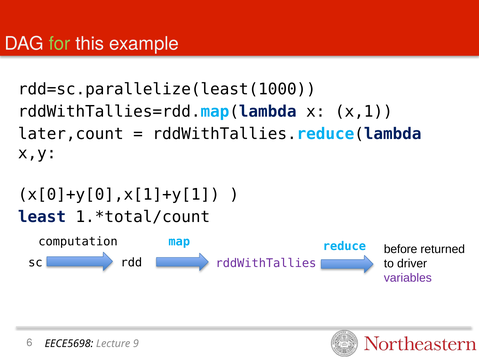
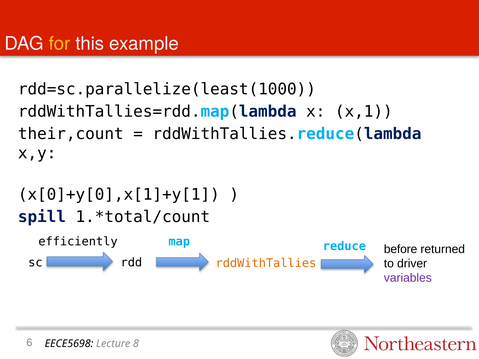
for colour: light green -> yellow
later,count: later,count -> their,count
least: least -> spill
computation: computation -> efficiently
rddWithTallies colour: purple -> orange
9: 9 -> 8
